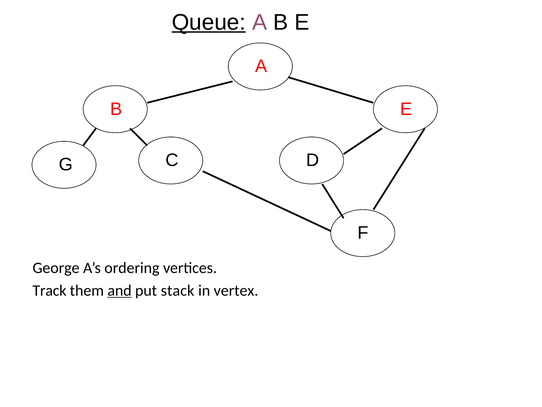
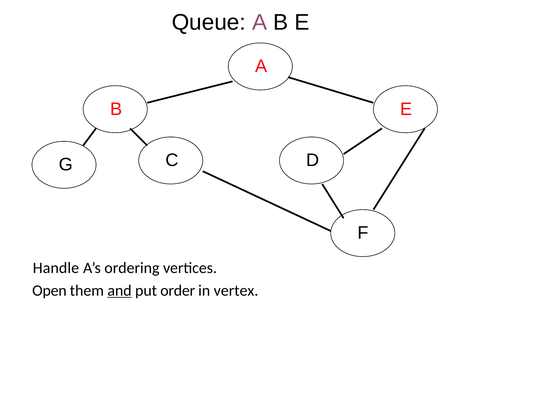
Queue underline: present -> none
George: George -> Handle
Track: Track -> Open
stack: stack -> order
